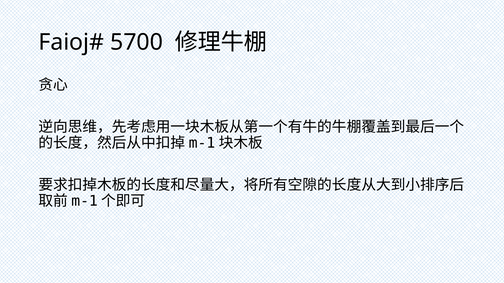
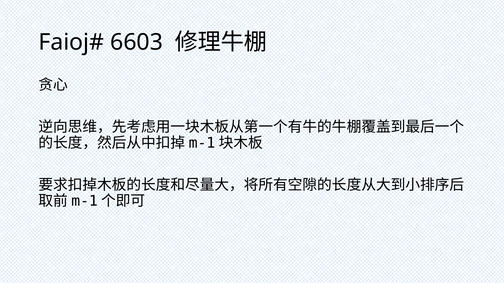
5700: 5700 -> 6603
